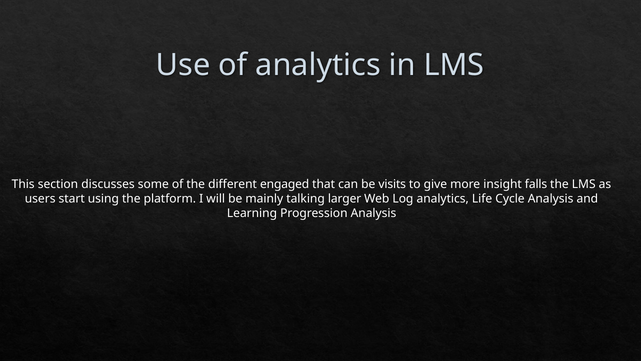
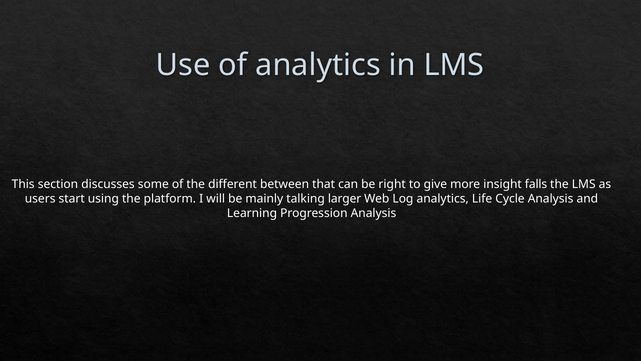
engaged: engaged -> between
visits: visits -> right
